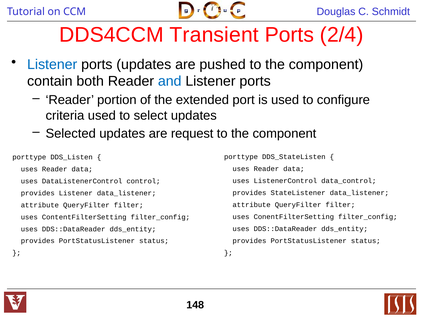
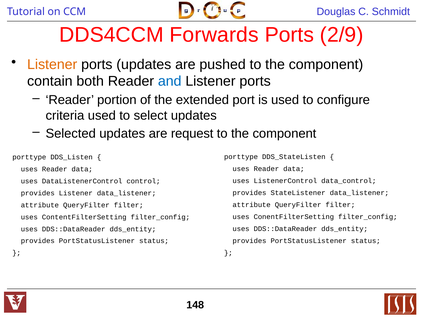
Transient: Transient -> Forwards
2/4: 2/4 -> 2/9
Listener at (52, 64) colour: blue -> orange
